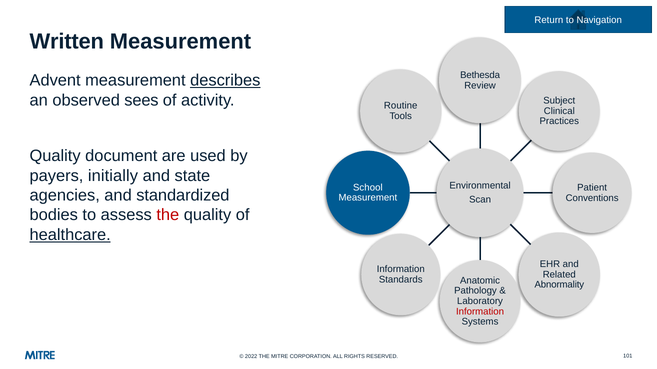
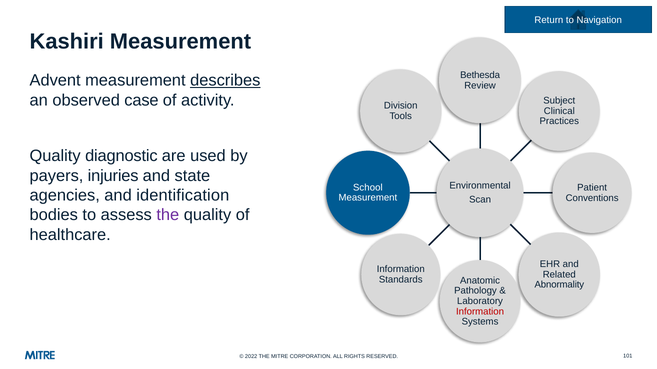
Written: Written -> Kashiri
sees: sees -> case
Routine: Routine -> Division
document: document -> diagnostic
initially: initially -> injuries
standardized: standardized -> identification
the at (168, 215) colour: red -> purple
healthcare underline: present -> none
